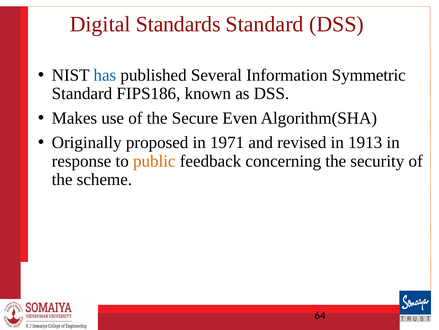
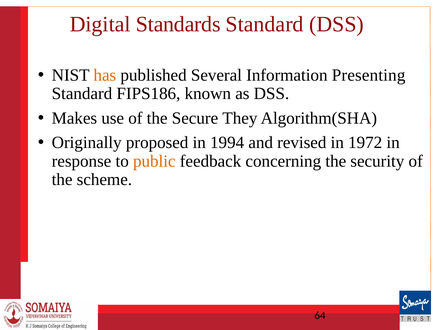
has colour: blue -> orange
Symmetric: Symmetric -> Presenting
Even: Even -> They
1971: 1971 -> 1994
1913: 1913 -> 1972
